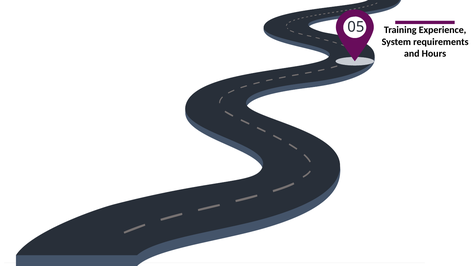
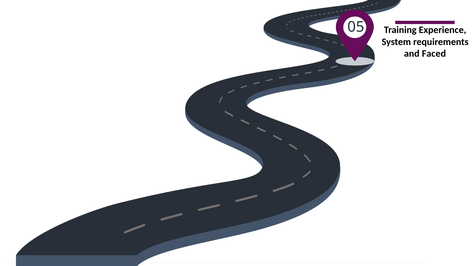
Hours: Hours -> Faced
